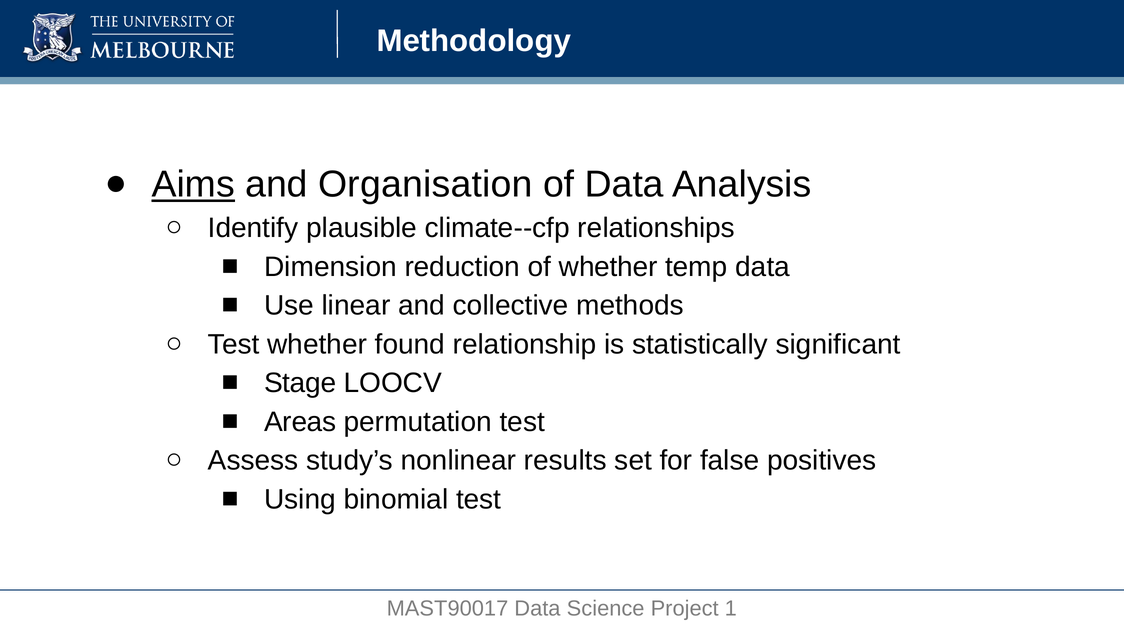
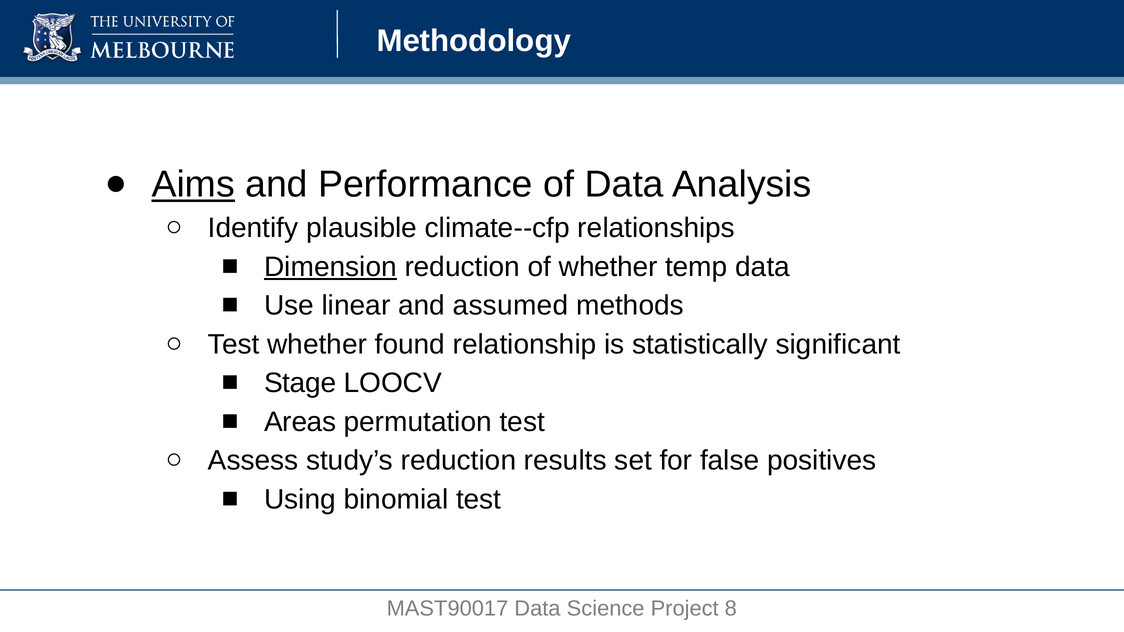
Organisation: Organisation -> Performance
Dimension underline: none -> present
collective: collective -> assumed
study’s nonlinear: nonlinear -> reduction
1: 1 -> 8
